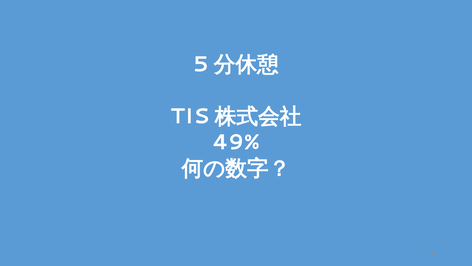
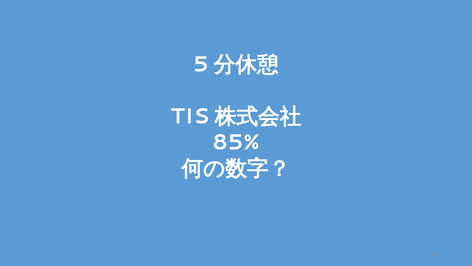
49%: 49% -> 85%
